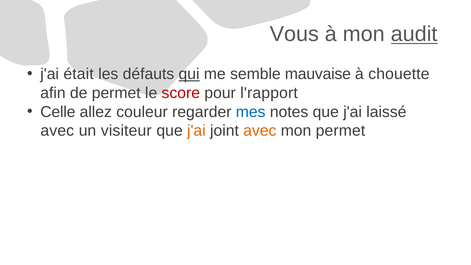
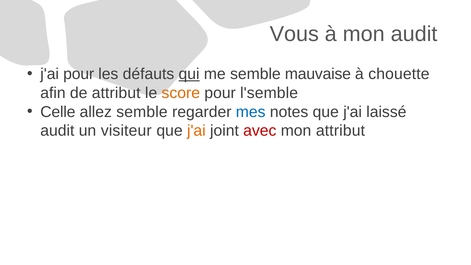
audit at (414, 34) underline: present -> none
j'ai était: était -> pour
de permet: permet -> attribut
score colour: red -> orange
l'rapport: l'rapport -> l'semble
allez couleur: couleur -> semble
avec at (57, 131): avec -> audit
avec at (260, 131) colour: orange -> red
mon permet: permet -> attribut
